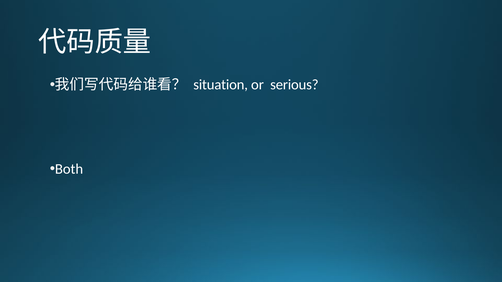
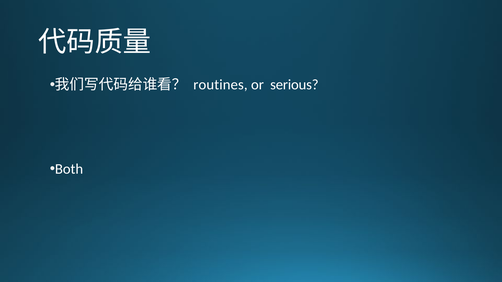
situation: situation -> routines
